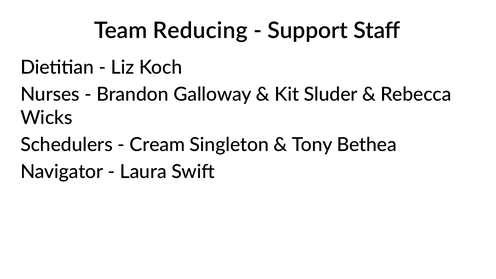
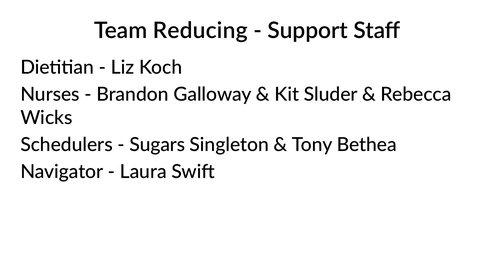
Cream: Cream -> Sugars
